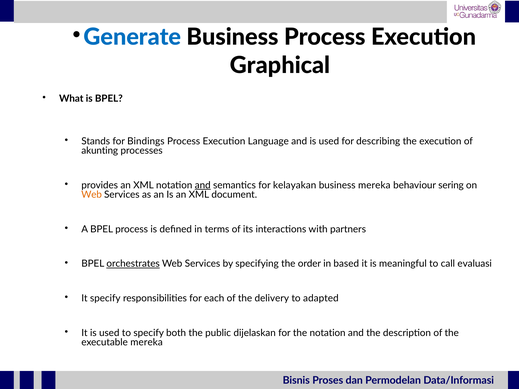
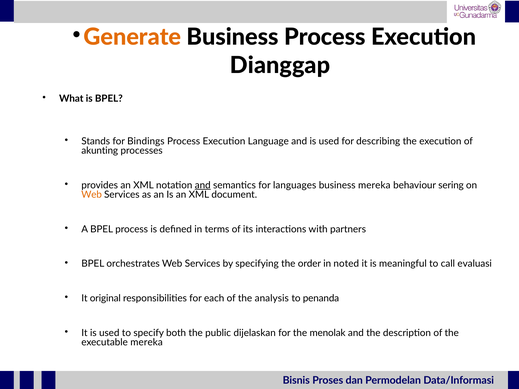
Generate colour: blue -> orange
Graphical: Graphical -> Dianggap
kelayakan: kelayakan -> languages
orchestrates underline: present -> none
based: based -> noted
It specify: specify -> original
delivery: delivery -> analysis
adapted: adapted -> penanda
the notation: notation -> menolak
